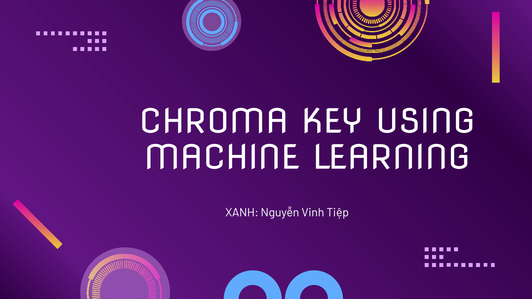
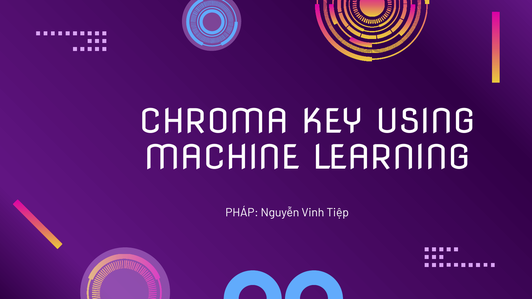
XANH: XANH -> PHÁP
